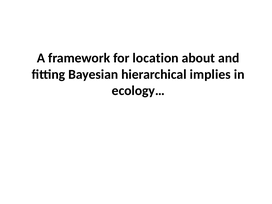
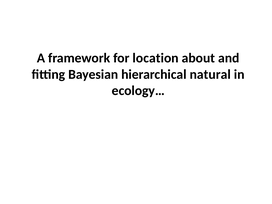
implies: implies -> natural
